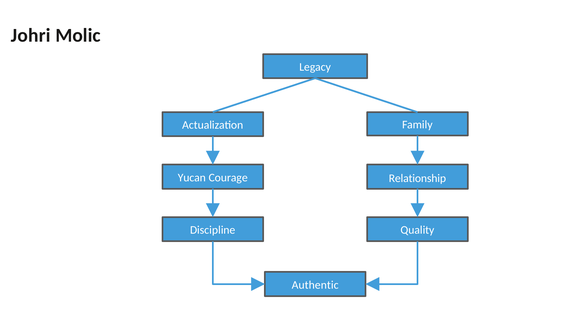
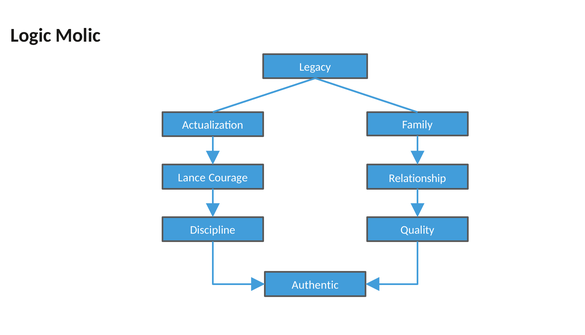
Johri: Johri -> Logic
Yucan: Yucan -> Lance
